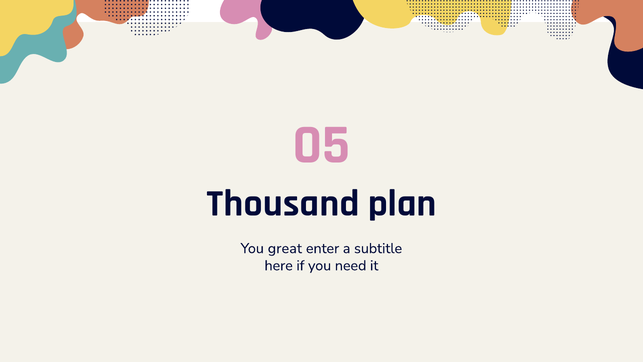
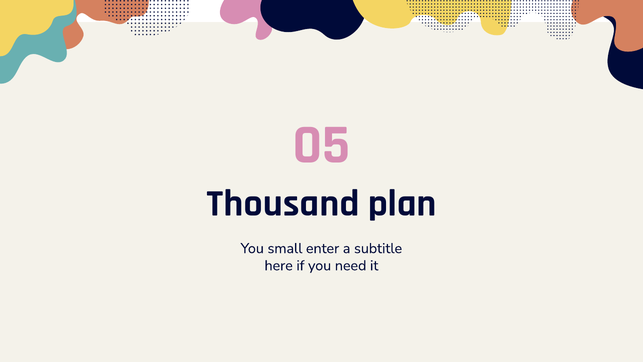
great: great -> small
